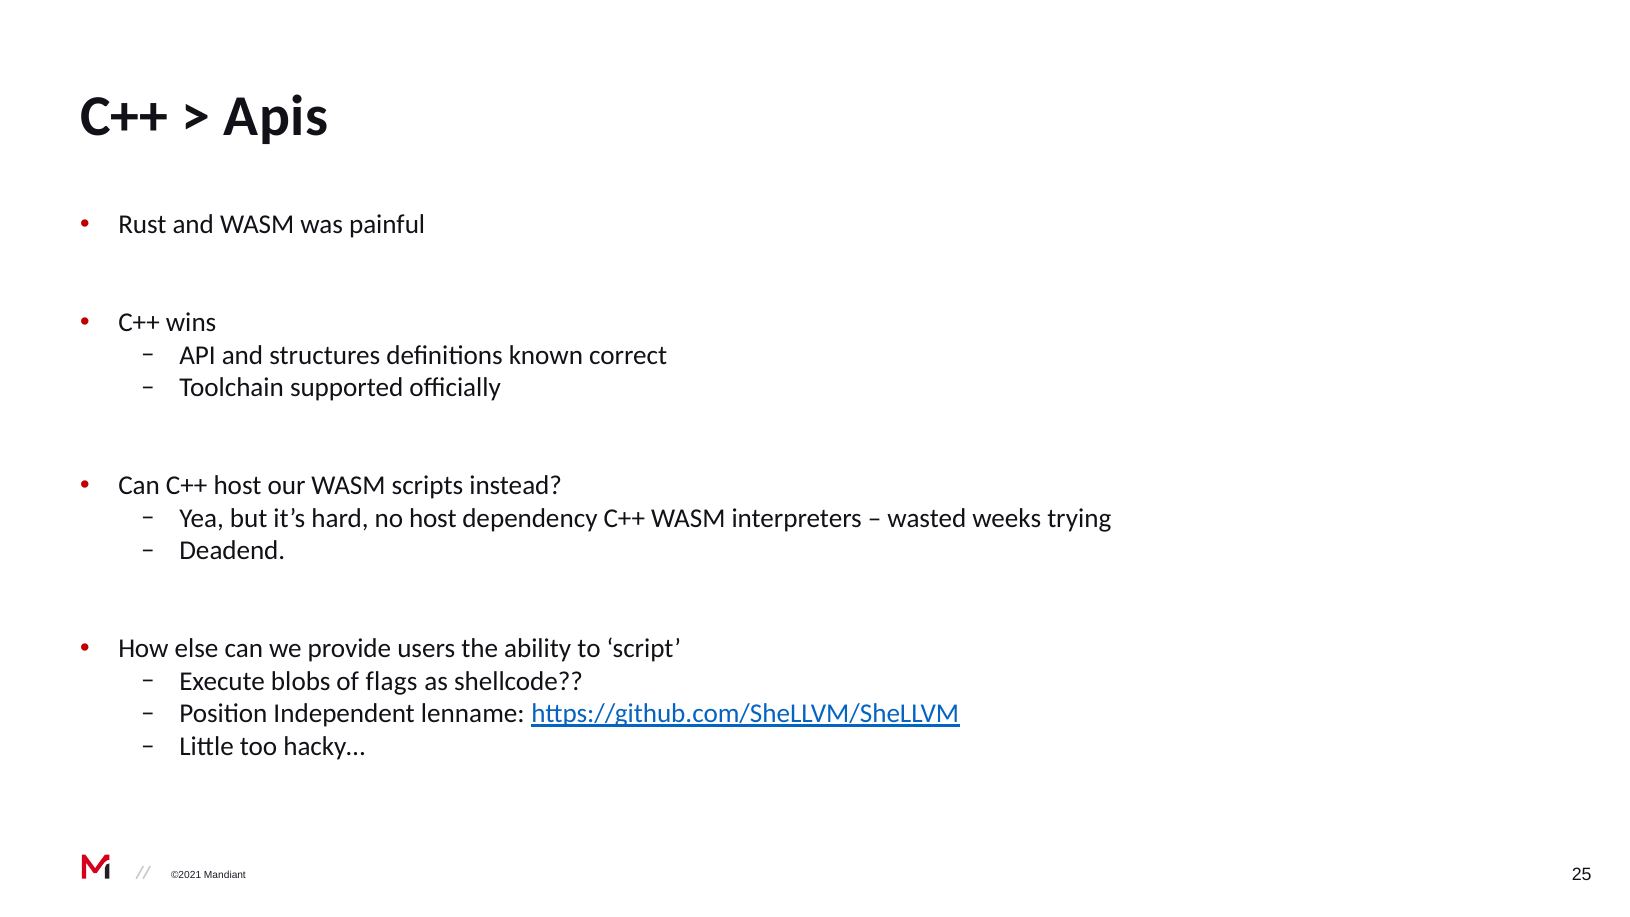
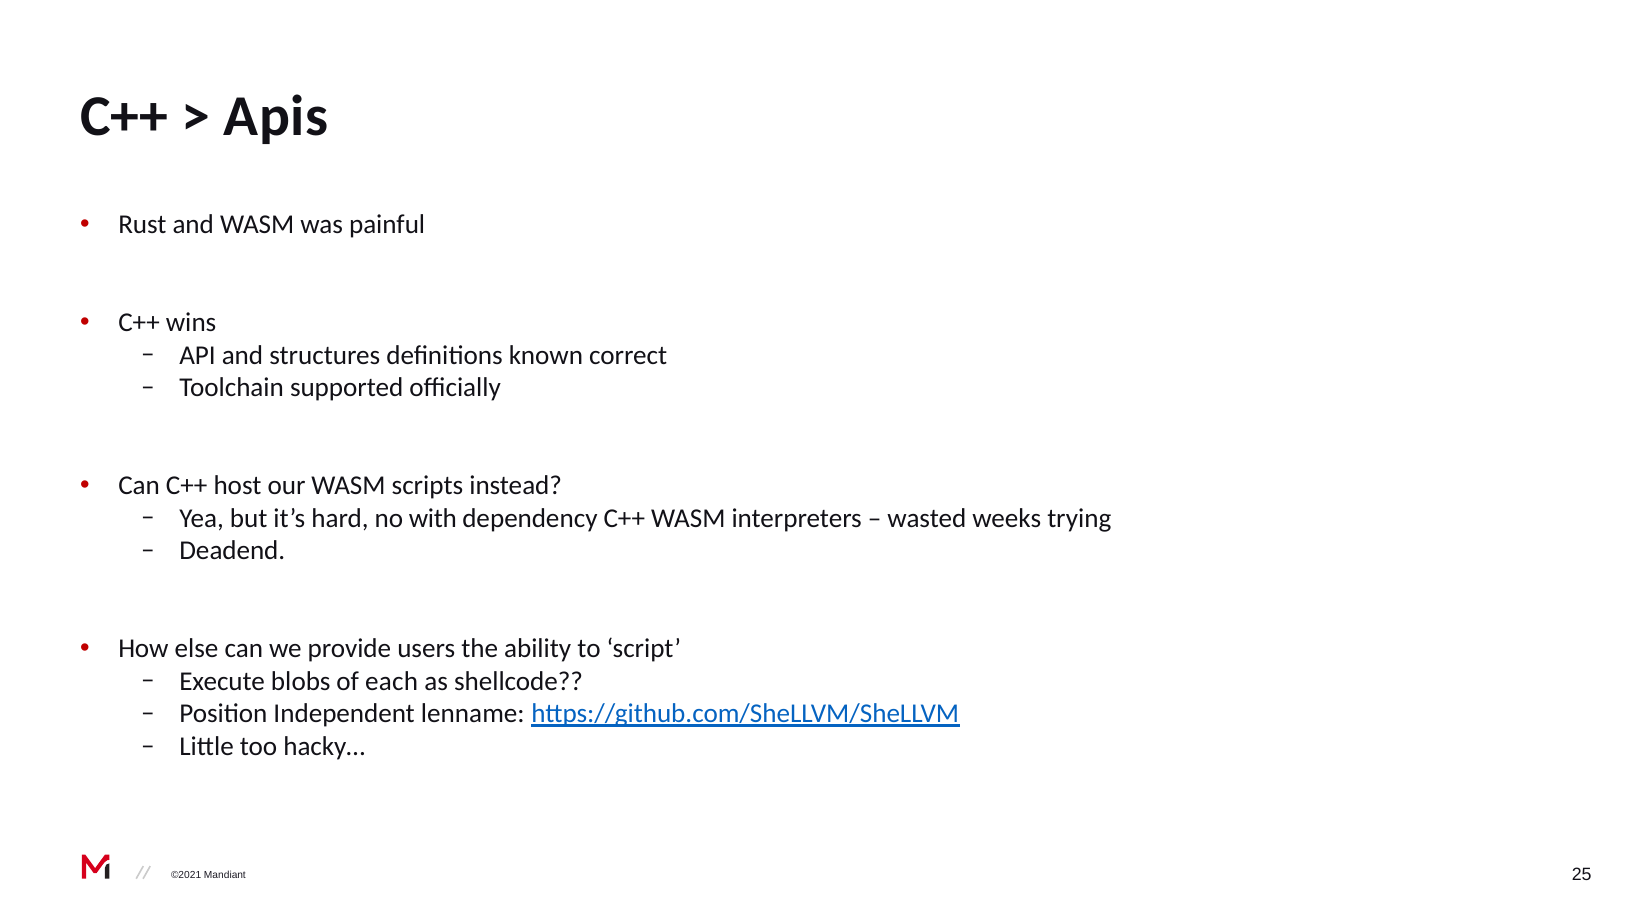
no host: host -> with
flags: flags -> each
